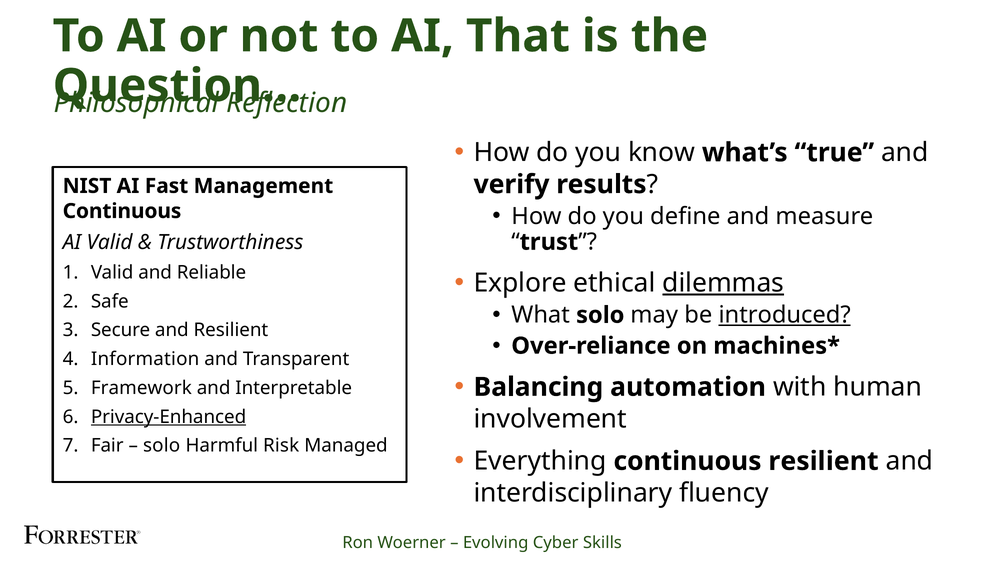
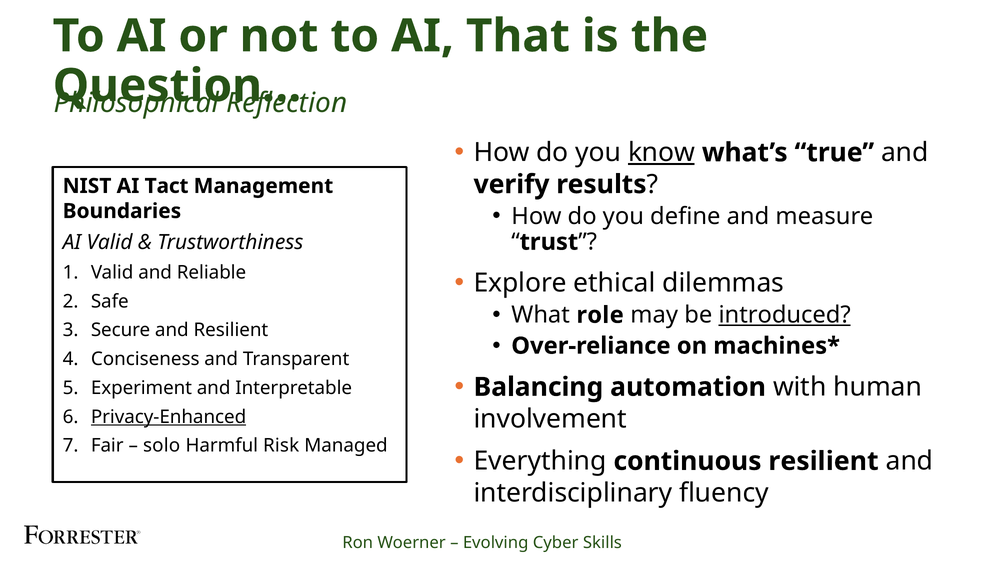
know underline: none -> present
Fast: Fast -> Tact
Continuous at (122, 211): Continuous -> Boundaries
dilemmas underline: present -> none
What solo: solo -> role
Information: Information -> Conciseness
Framework: Framework -> Experiment
